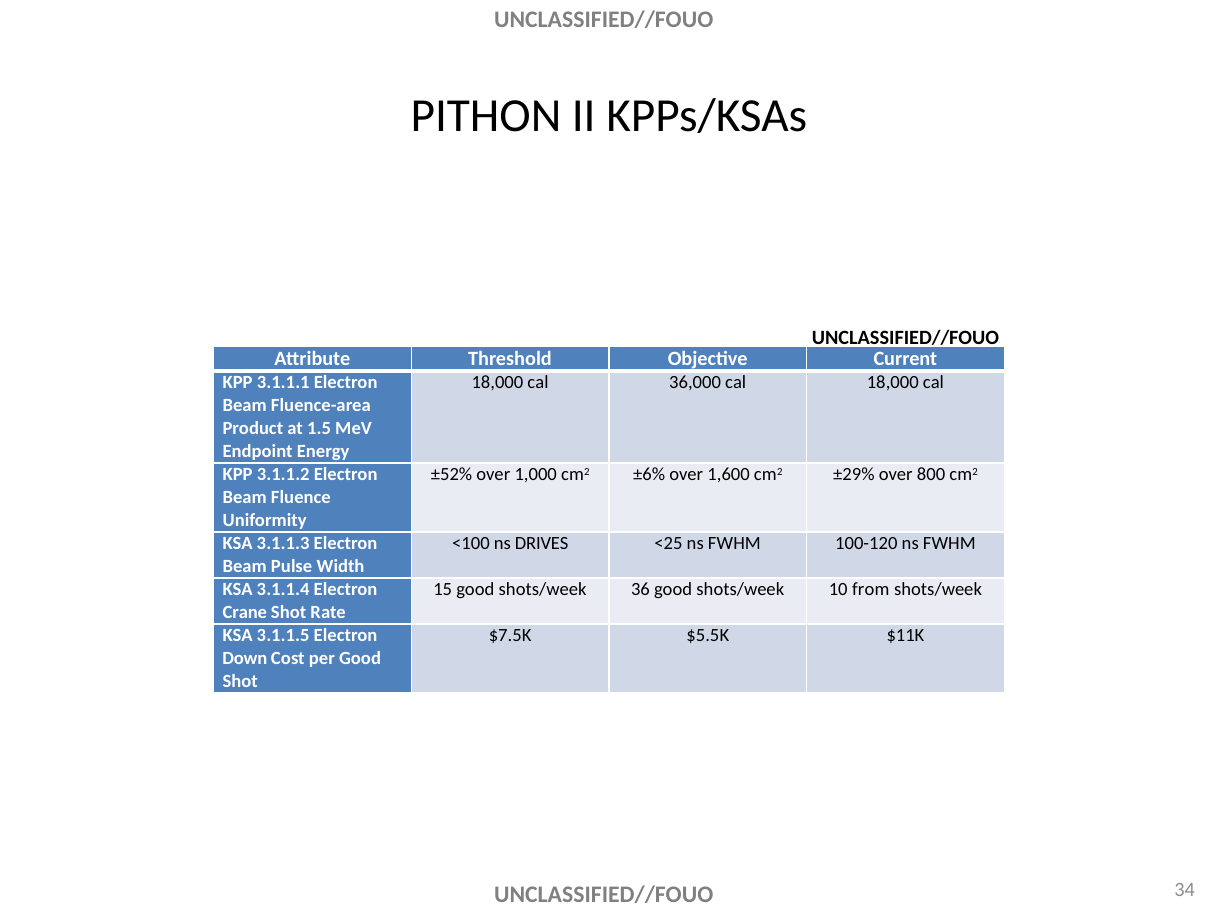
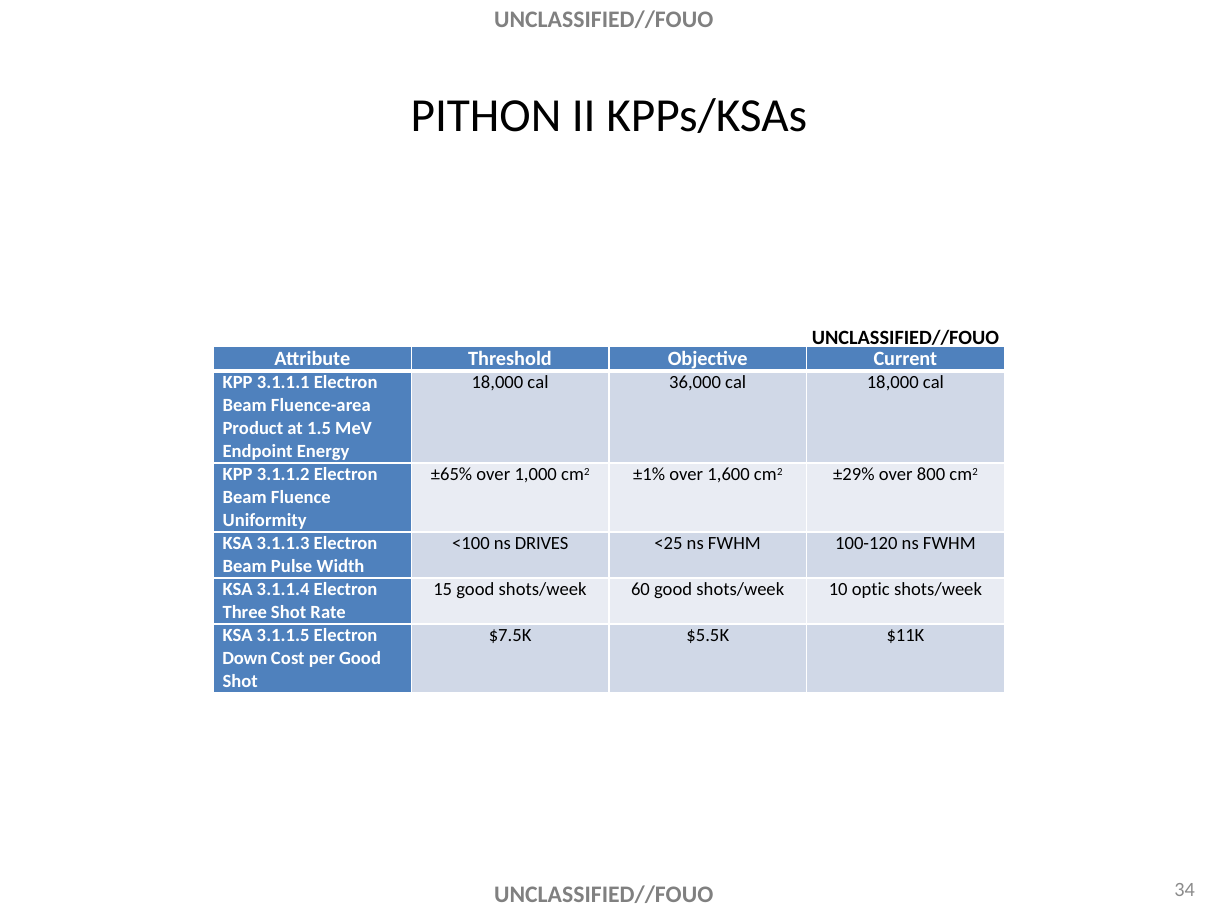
±52%: ±52% -> ±65%
±6%: ±6% -> ±1%
36: 36 -> 60
from: from -> optic
Crane: Crane -> Three
